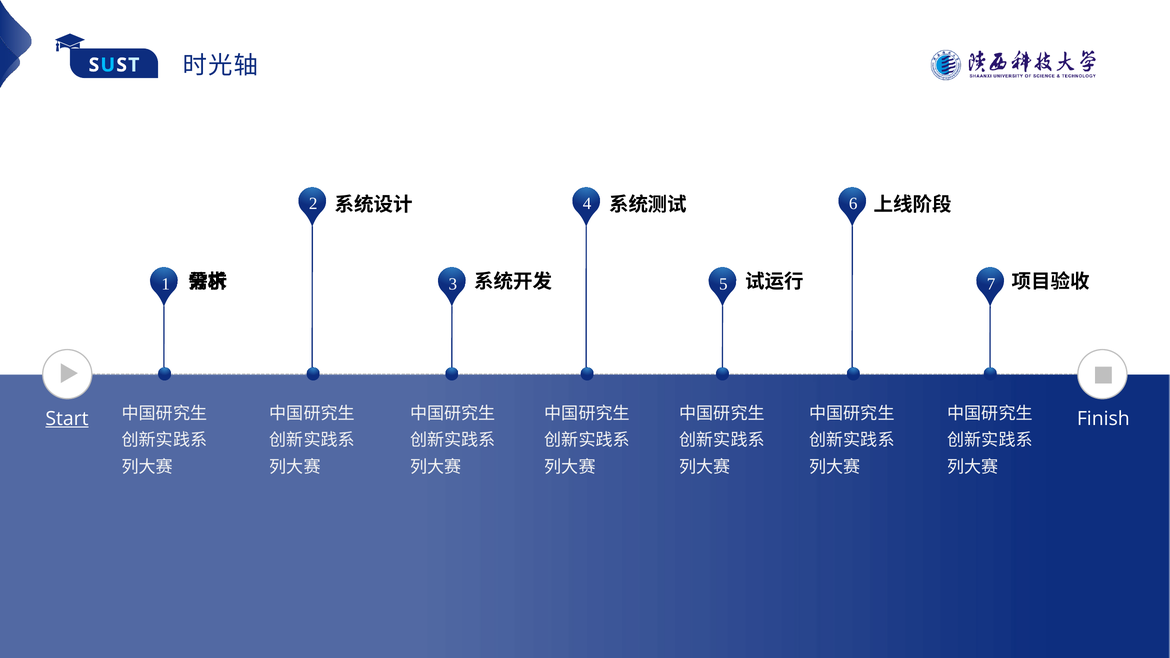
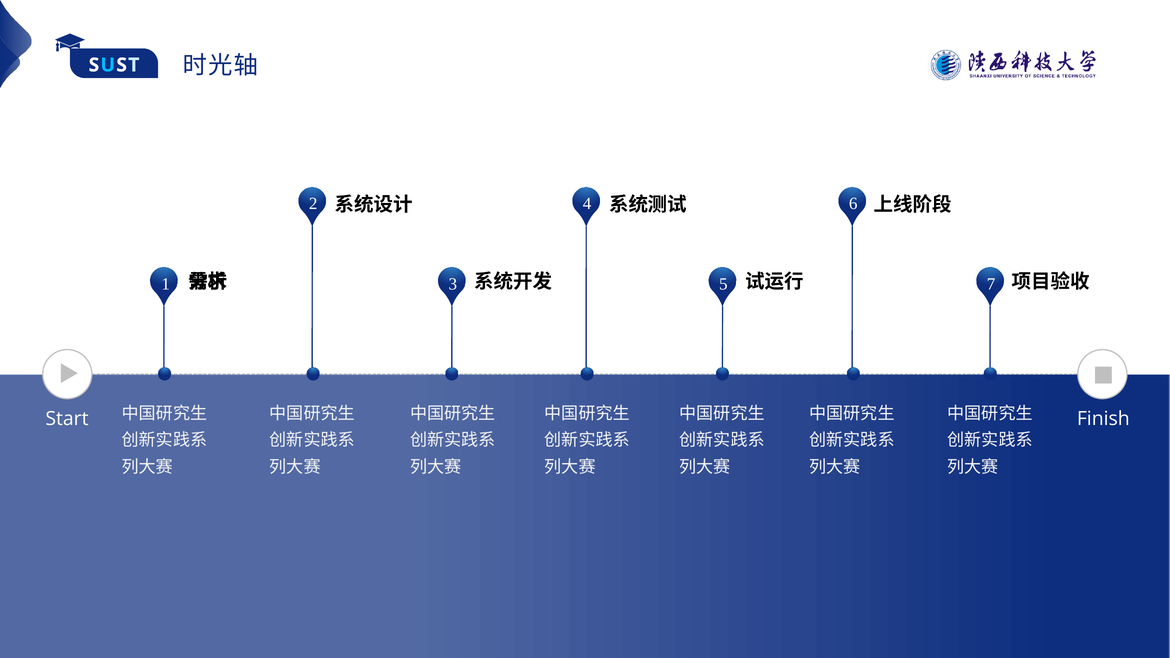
Start underline: present -> none
